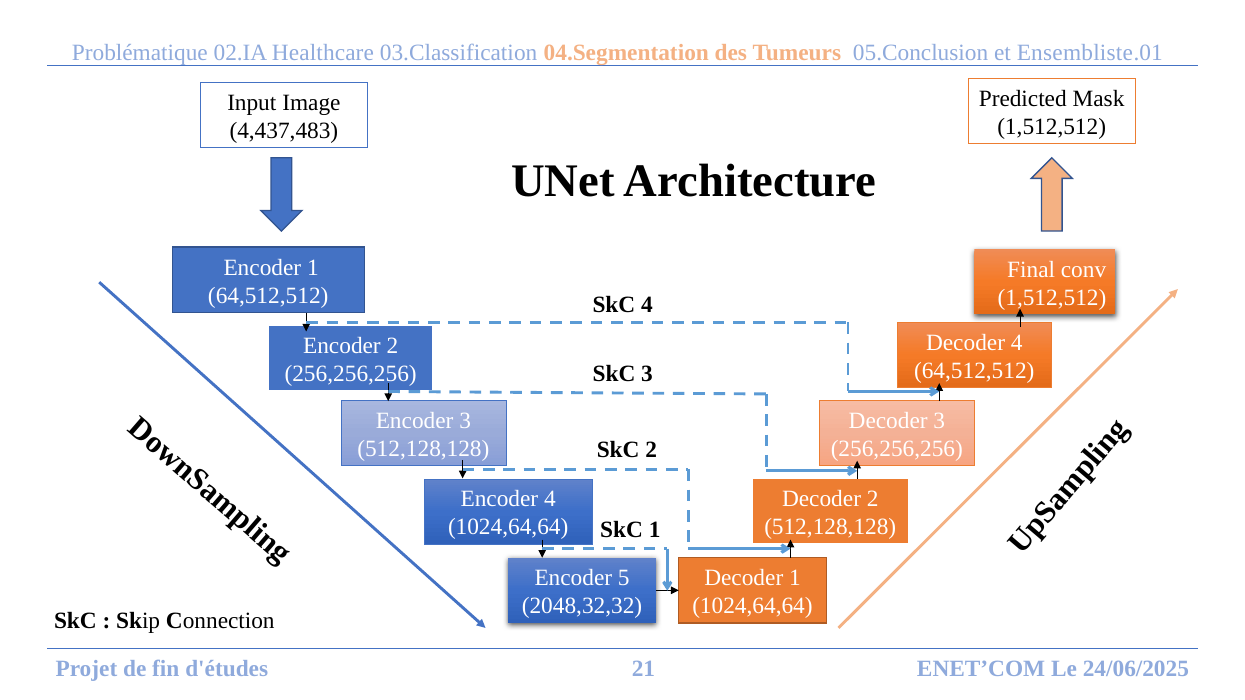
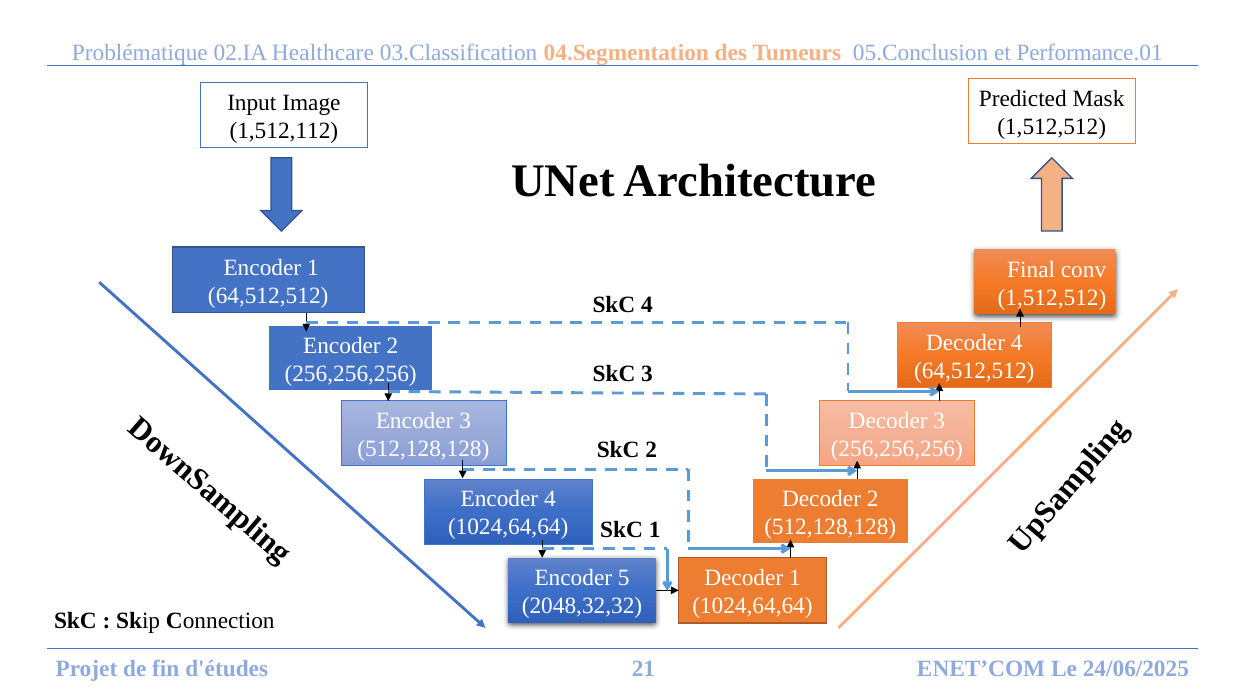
Ensembliste: Ensembliste -> Performance
4,437,483: 4,437,483 -> 1,512,112
